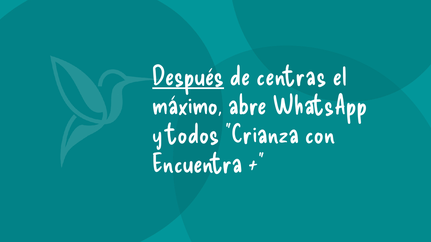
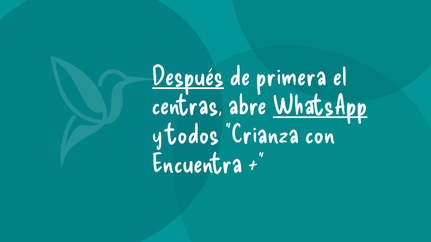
centras: centras -> primera
máximo: máximo -> centras
WhatsApp underline: none -> present
